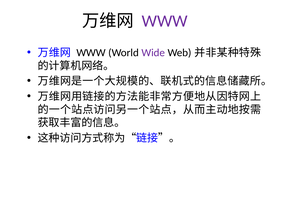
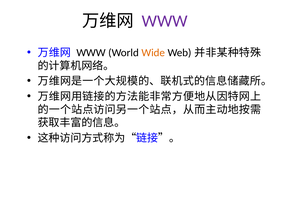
Wide colour: purple -> orange
